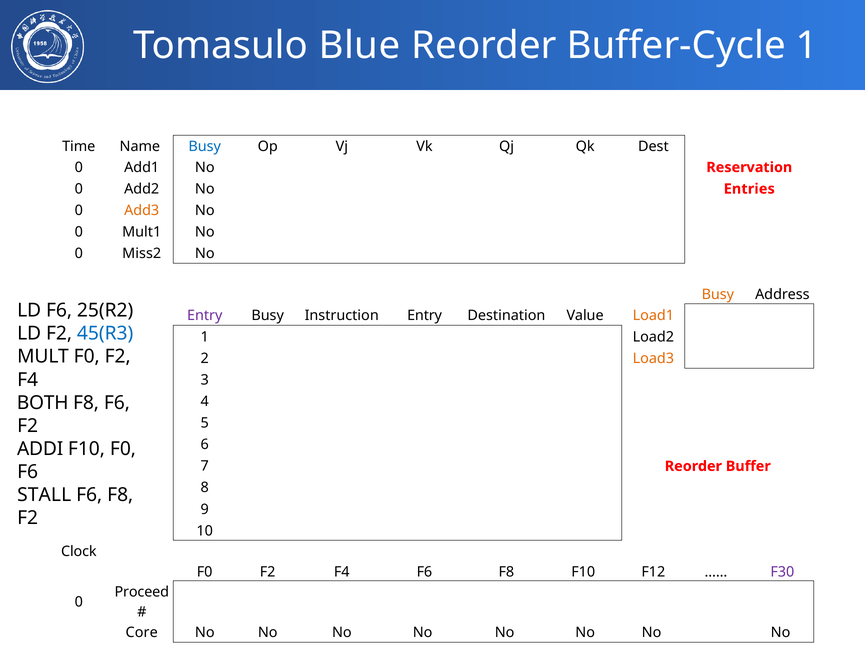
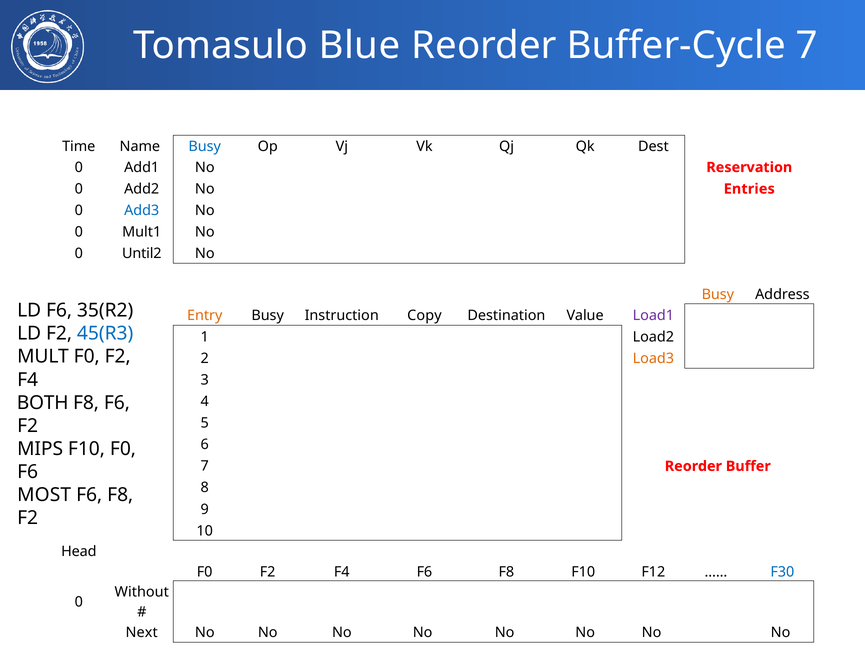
Buffer-Cycle 1: 1 -> 7
Add3 colour: orange -> blue
Miss2: Miss2 -> Until2
25(R2: 25(R2 -> 35(R2
Entry at (205, 315) colour: purple -> orange
Instruction Entry: Entry -> Copy
Load1 colour: orange -> purple
ADDI: ADDI -> MIPS
STALL: STALL -> MOST
Clock: Clock -> Head
F30 colour: purple -> blue
Proceed: Proceed -> Without
Core: Core -> Next
